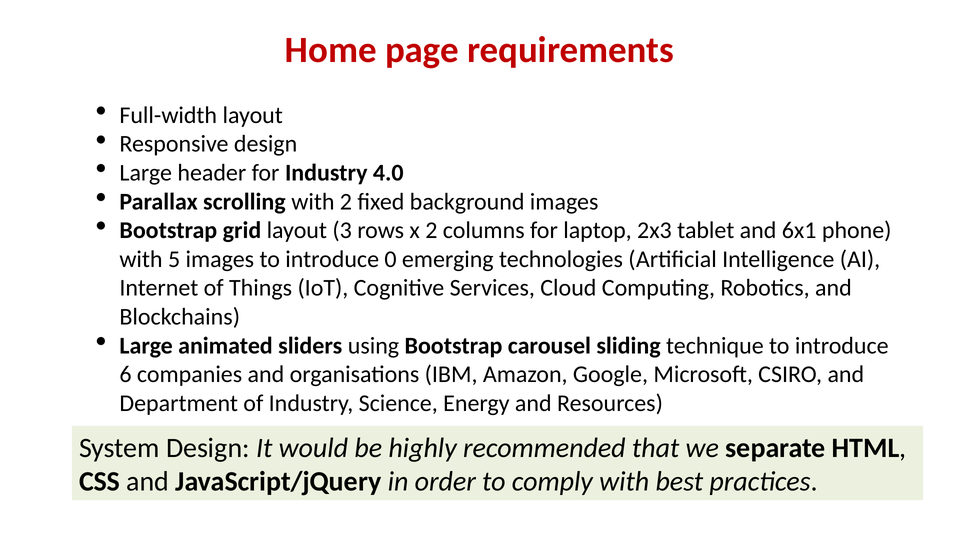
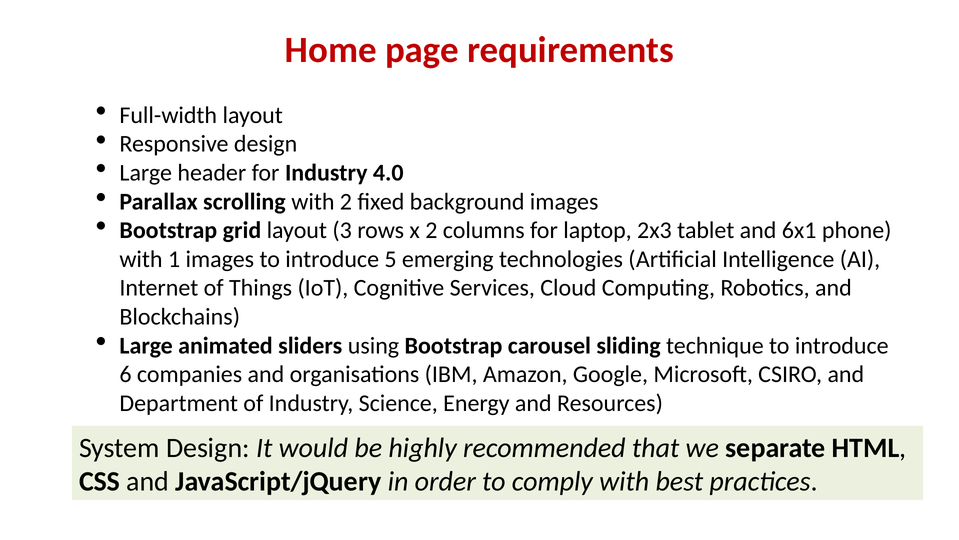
5: 5 -> 1
0: 0 -> 5
